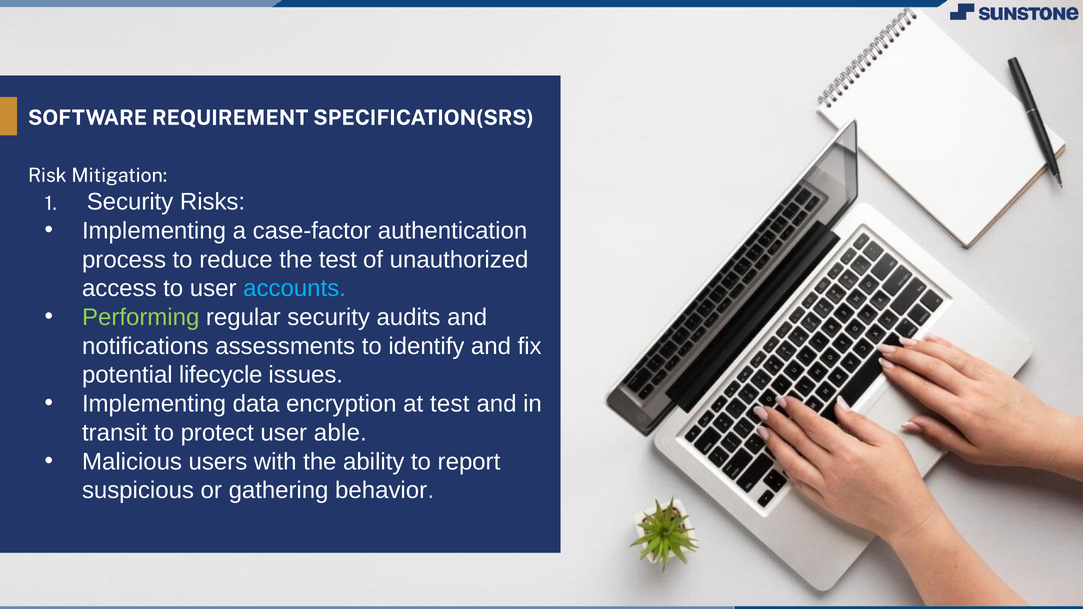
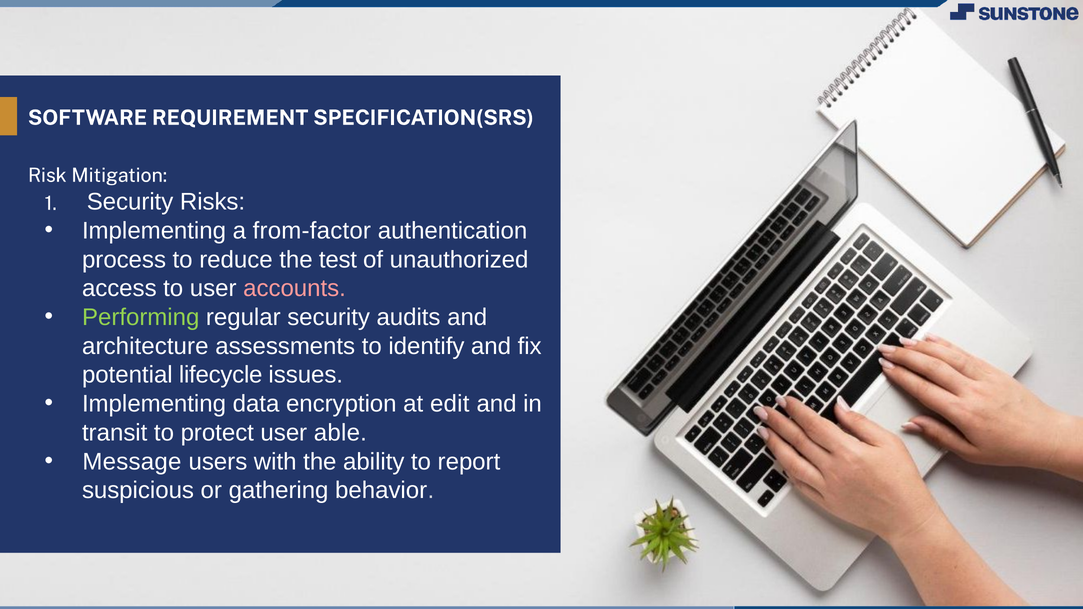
case-factor: case-factor -> from-factor
accounts colour: light blue -> pink
notifications: notifications -> architecture
at test: test -> edit
Malicious: Malicious -> Message
